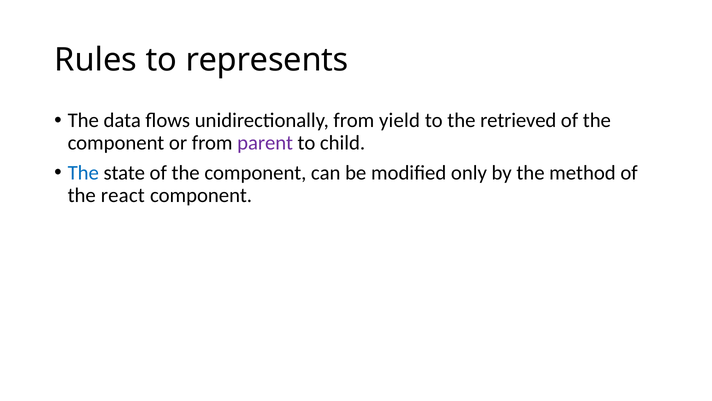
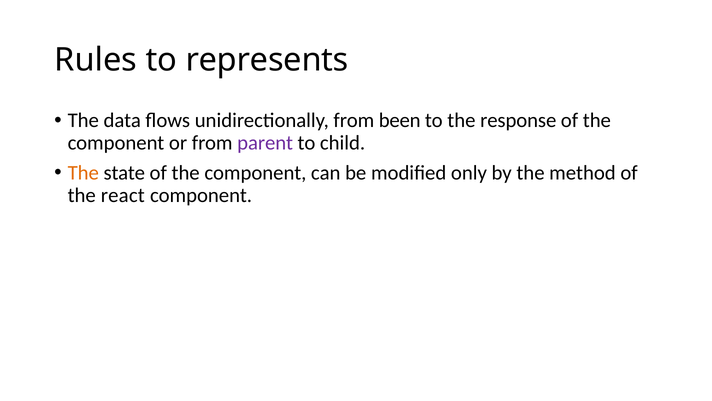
yield: yield -> been
retrieved: retrieved -> response
The at (83, 173) colour: blue -> orange
